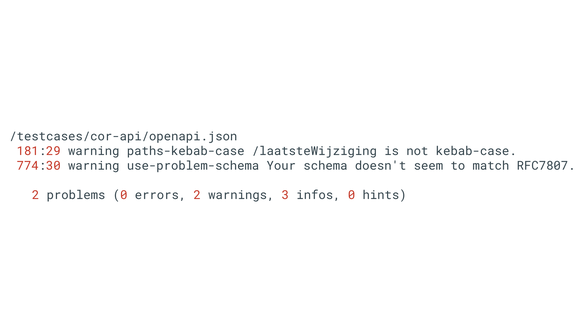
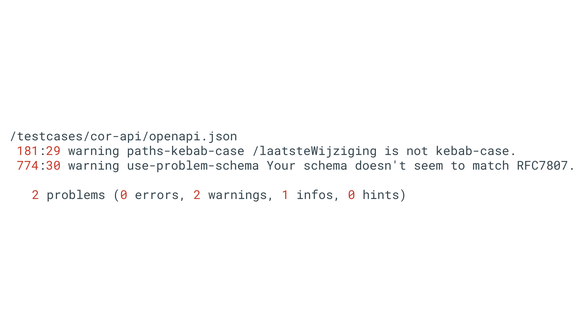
3: 3 -> 1
